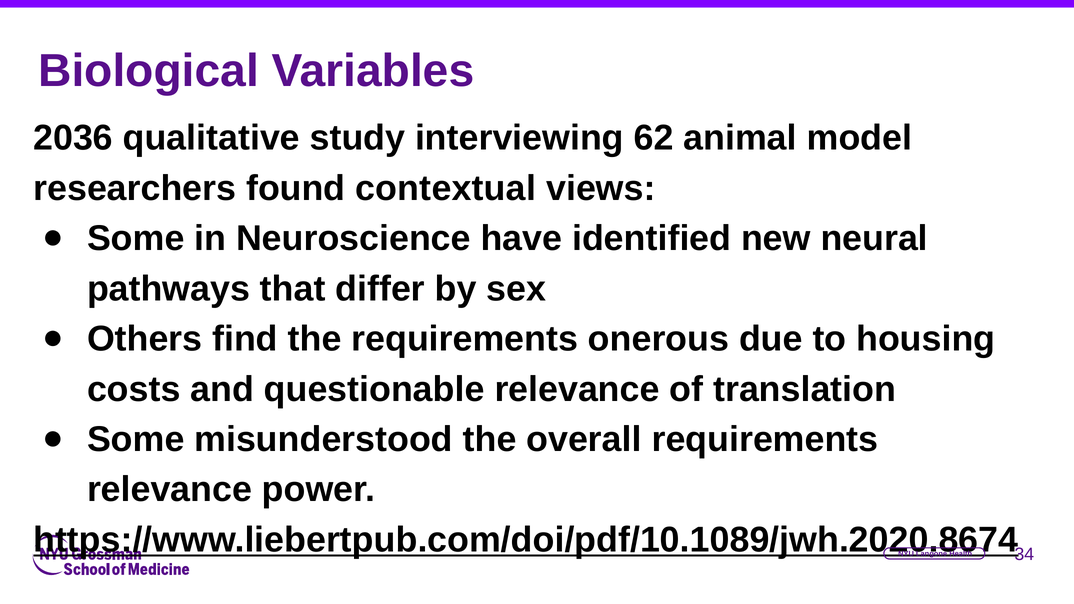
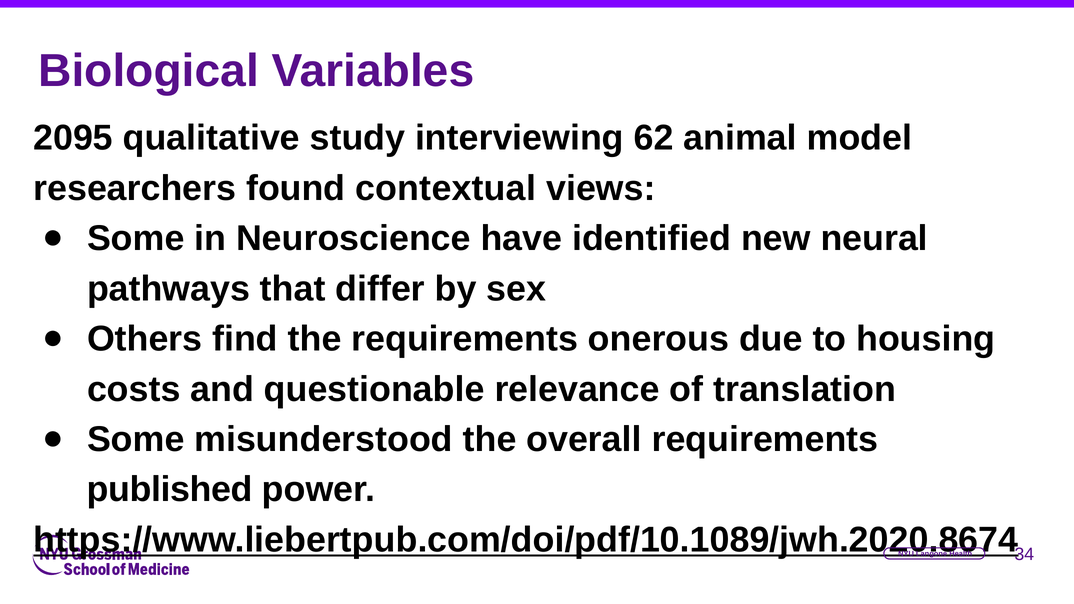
2036: 2036 -> 2095
relevance at (170, 490): relevance -> published
